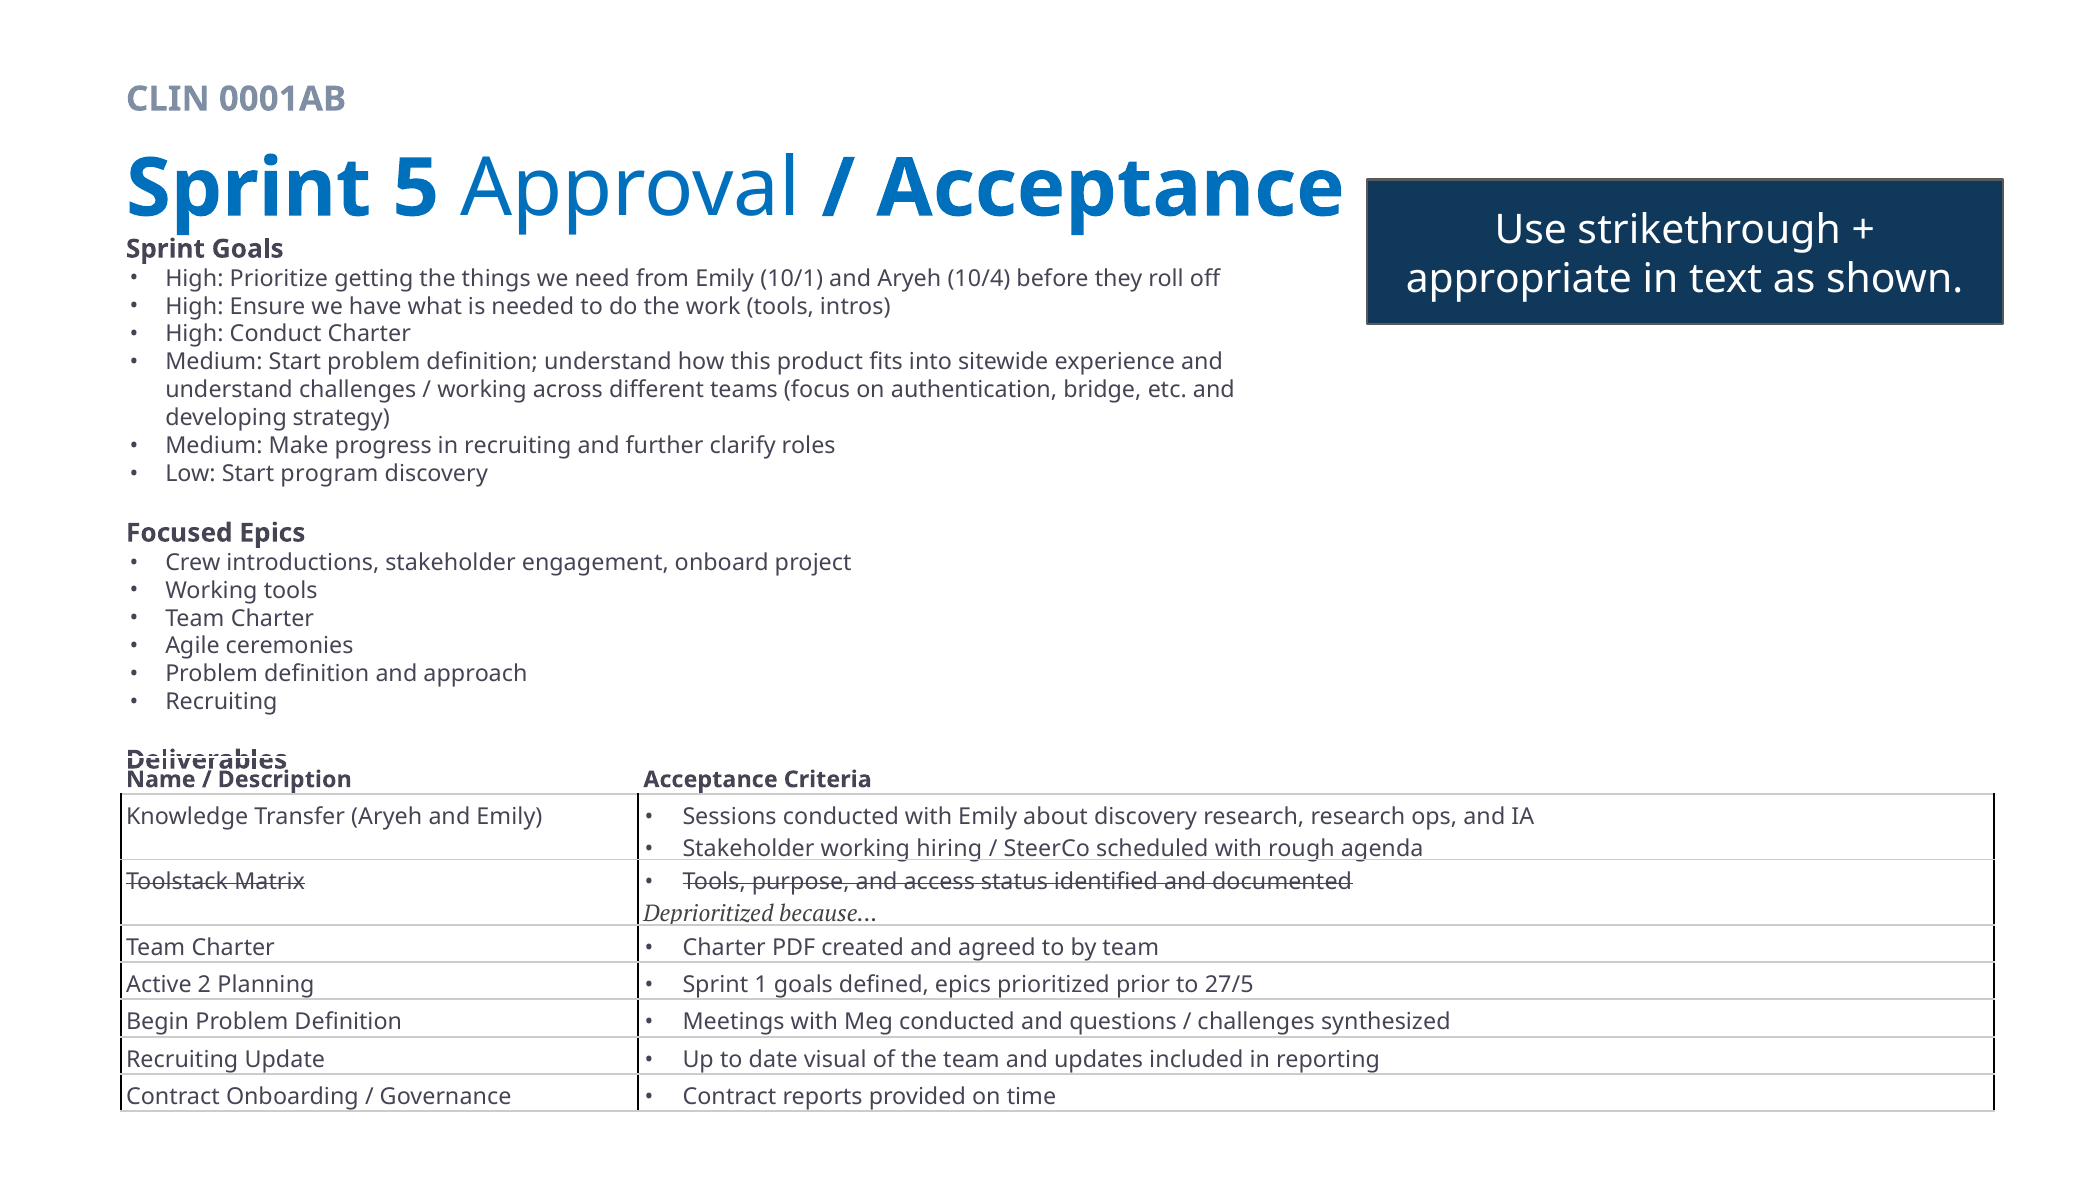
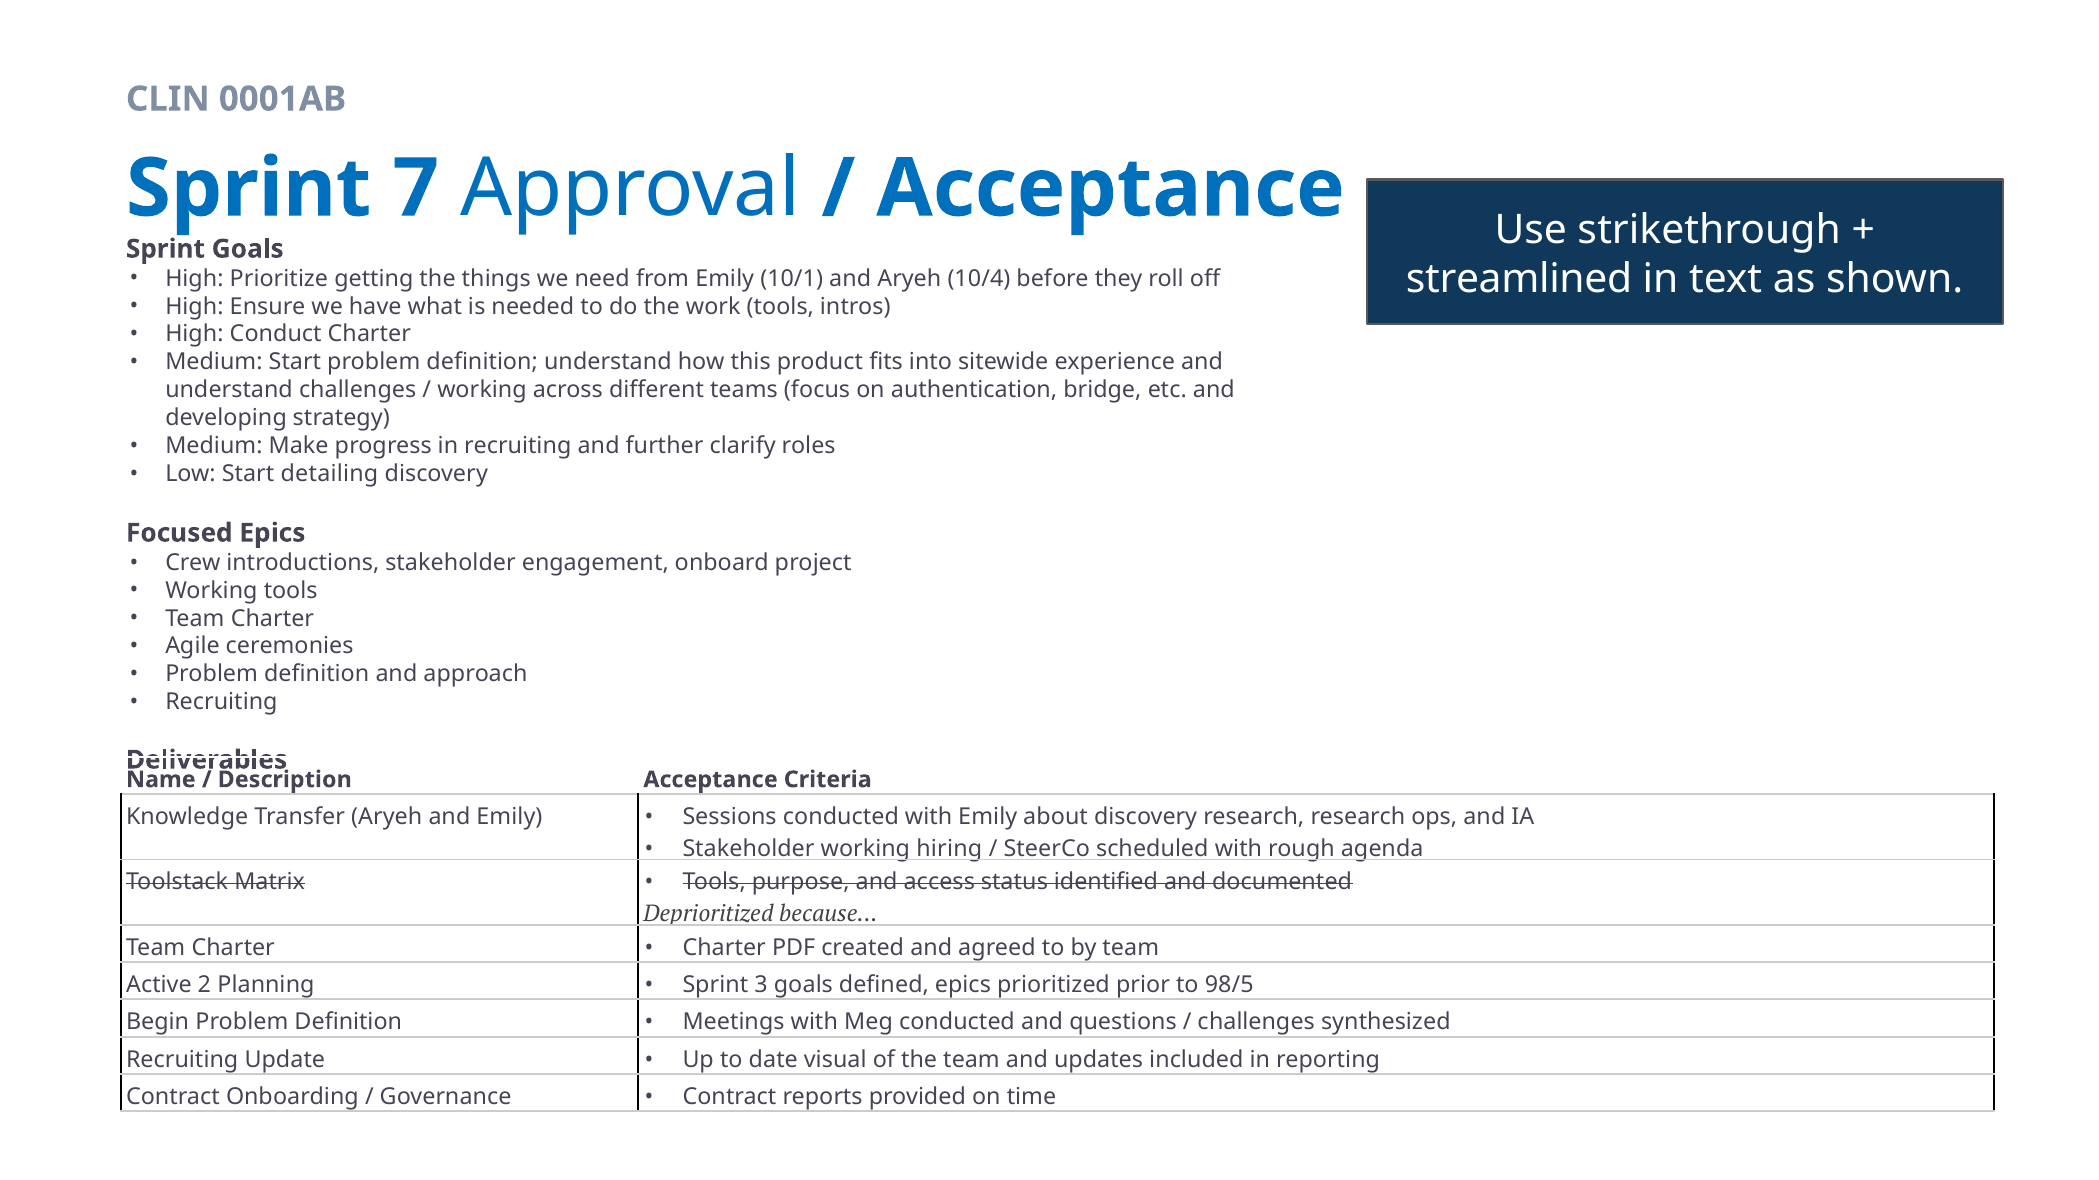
5: 5 -> 7
appropriate: appropriate -> streamlined
program: program -> detailing
1: 1 -> 3
27/5: 27/5 -> 98/5
